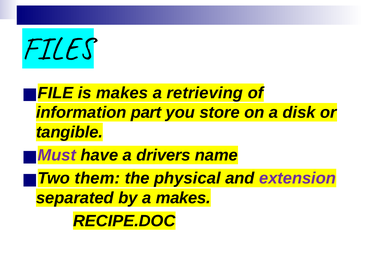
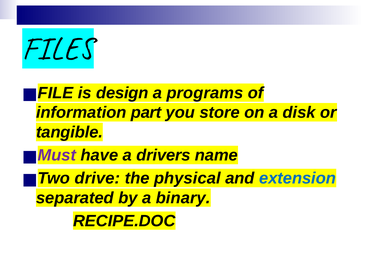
is makes: makes -> design
retrieving: retrieving -> programs
them: them -> drive
extension colour: purple -> blue
a makes: makes -> binary
